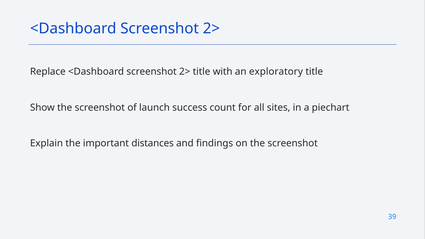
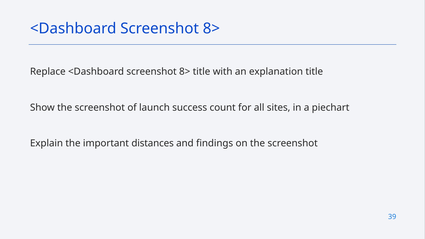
2> at (211, 28): 2> -> 8>
Replace <Dashboard screenshot 2>: 2> -> 8>
exploratory: exploratory -> explanation
